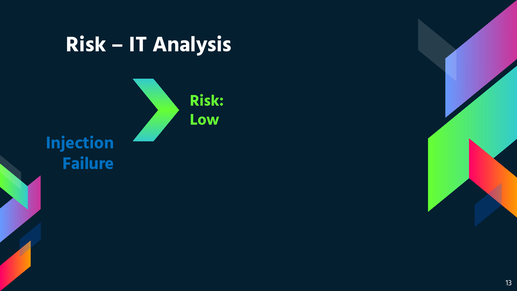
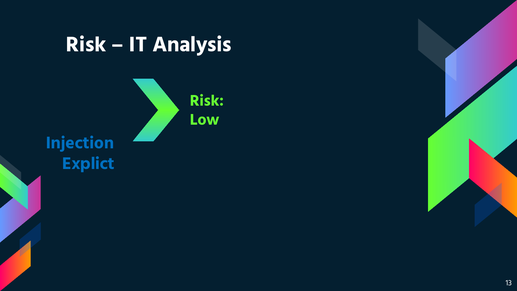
Failure: Failure -> Explict
